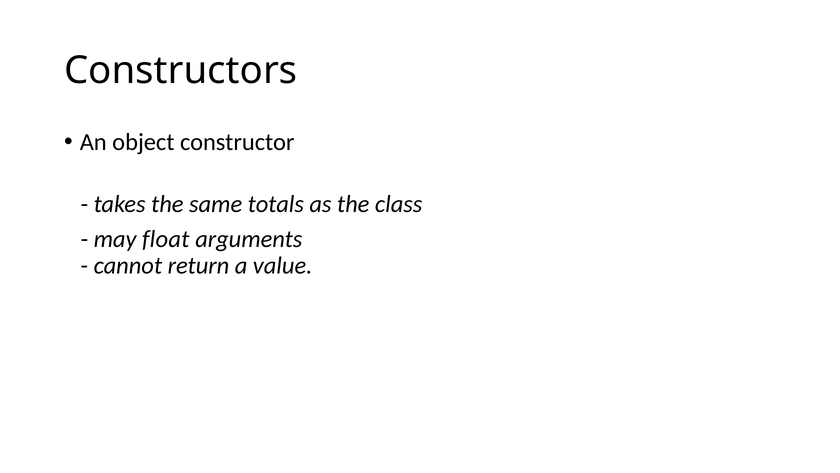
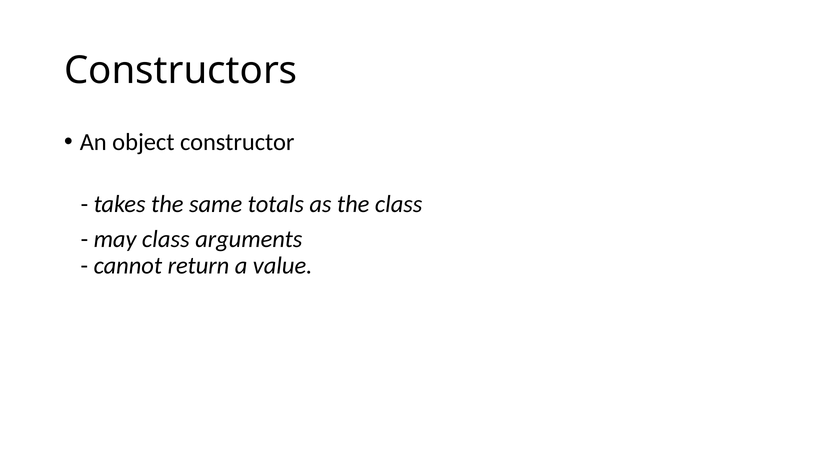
may float: float -> class
